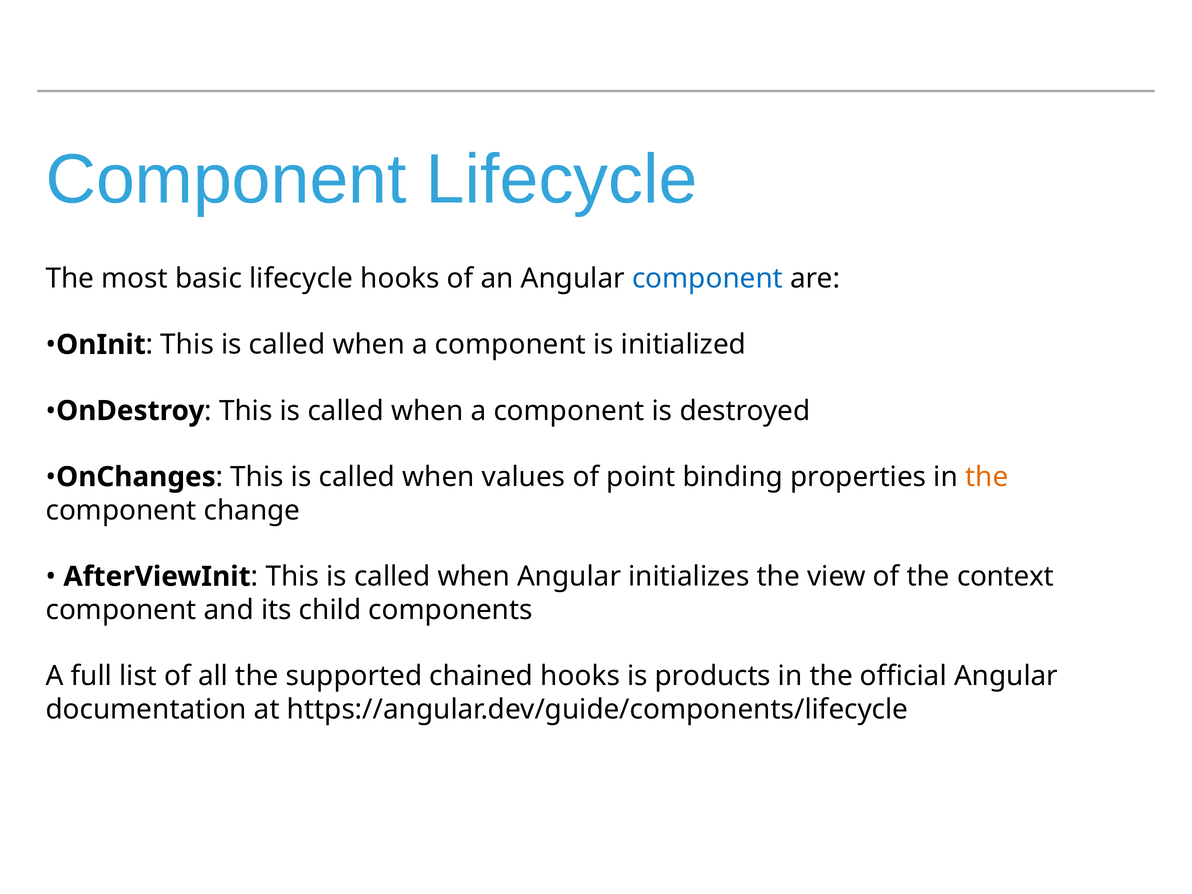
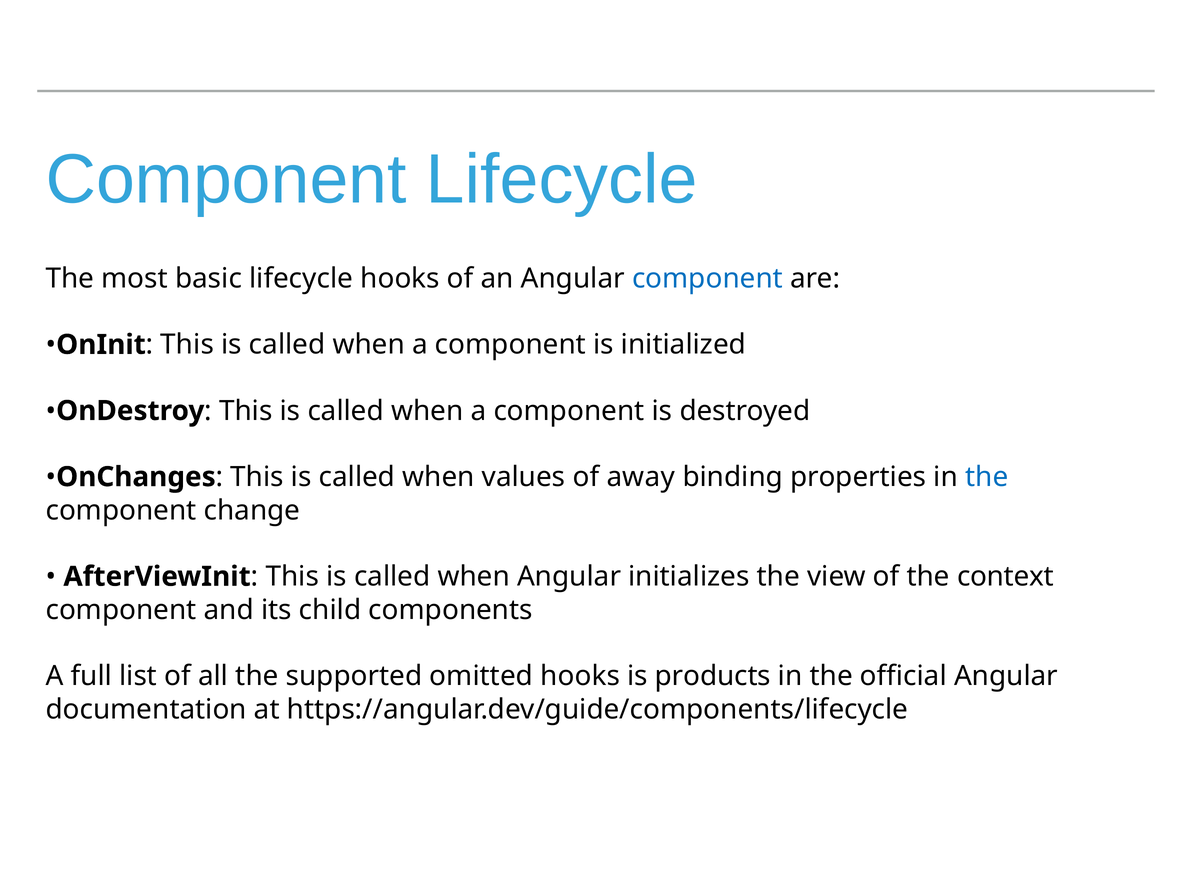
point: point -> away
the at (987, 477) colour: orange -> blue
chained: chained -> omitted
